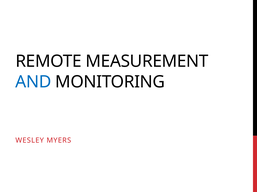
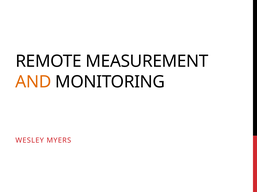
AND colour: blue -> orange
